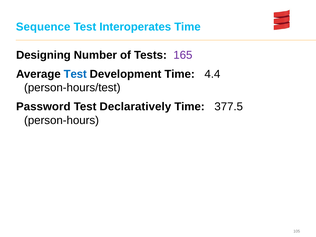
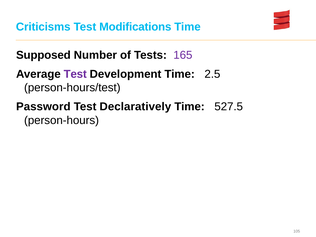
Sequence: Sequence -> Criticisms
Interoperates: Interoperates -> Modifications
Designing: Designing -> Supposed
Test at (75, 74) colour: blue -> purple
4.4: 4.4 -> 2.5
377.5: 377.5 -> 527.5
